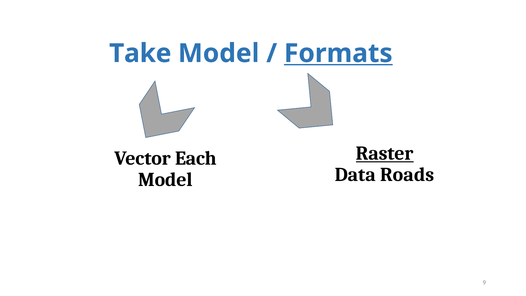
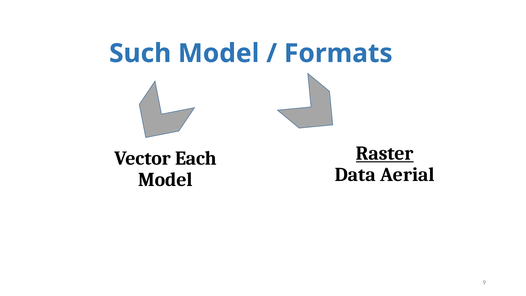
Take: Take -> Such
Formats underline: present -> none
Roads: Roads -> Aerial
